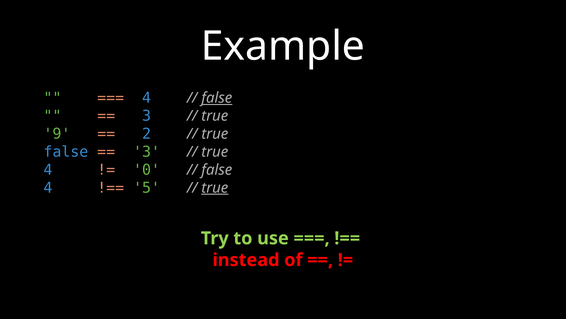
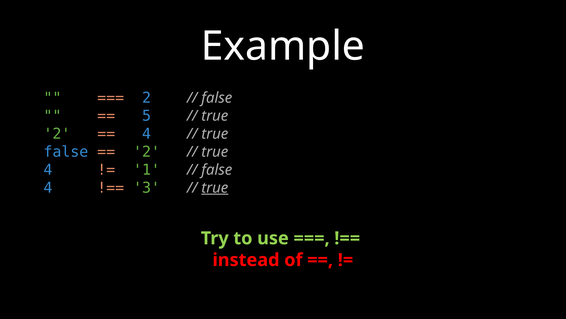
4 at (147, 98): 4 -> 2
false at (217, 98) underline: present -> none
3 at (147, 116): 3 -> 5
9 at (57, 134): 9 -> 2
2 at (147, 134): 2 -> 4
3 at (147, 152): 3 -> 2
0: 0 -> 1
5: 5 -> 3
